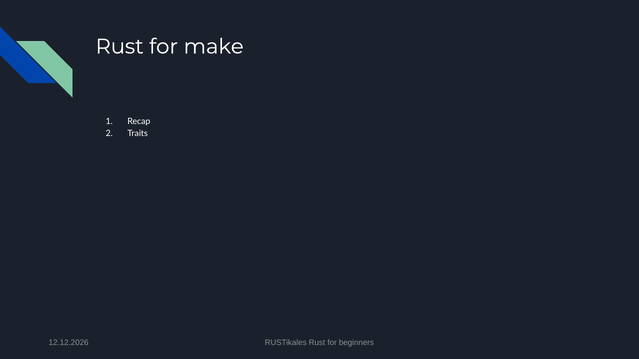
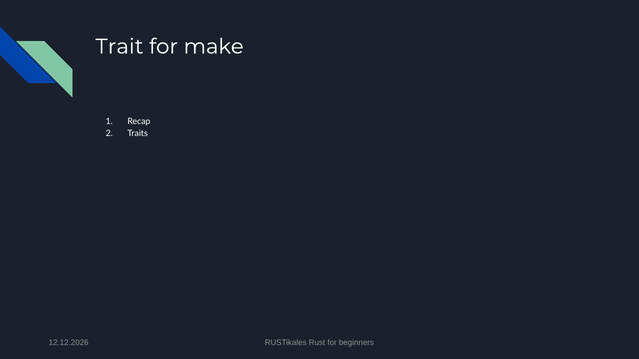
Rust at (120, 47): Rust -> Trait
